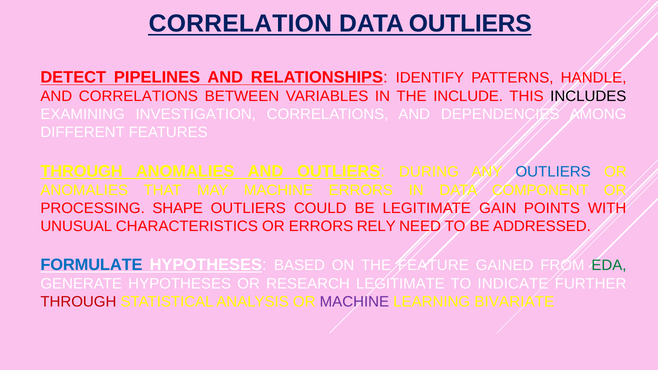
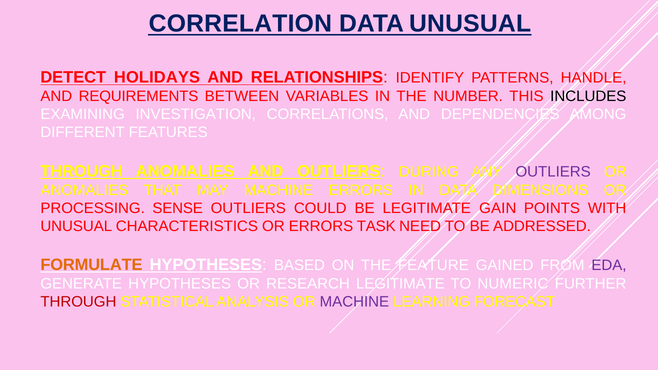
DATA OUTLIERS: OUTLIERS -> UNUSUAL
PIPELINES: PIPELINES -> HOLIDAYS
AND CORRELATIONS: CORRELATIONS -> REQUIREMENTS
INCLUDE: INCLUDE -> NUMBER
OUTLIERS at (553, 172) colour: blue -> purple
COMPONENT: COMPONENT -> DIMENSIONS
SHAPE: SHAPE -> SENSE
RELY: RELY -> TASK
FORMULATE colour: blue -> orange
EDA colour: green -> purple
INDICATE: INDICATE -> NUMERIC
BIVARIATE: BIVARIATE -> FORECAST
